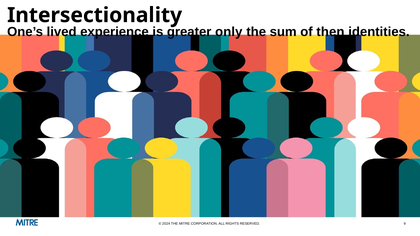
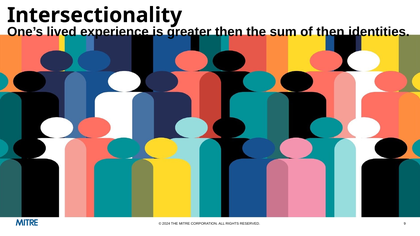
greater only: only -> then
